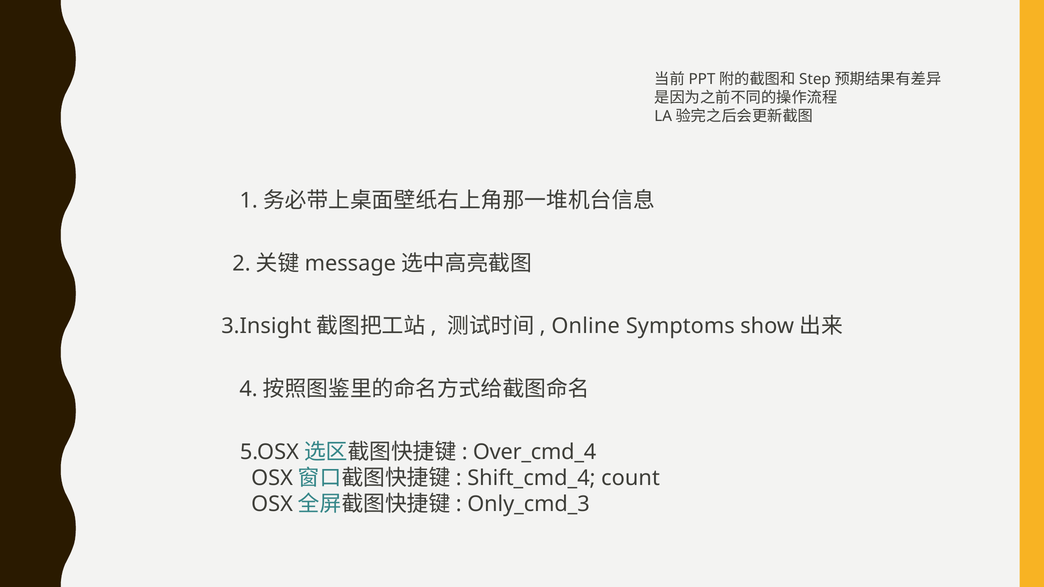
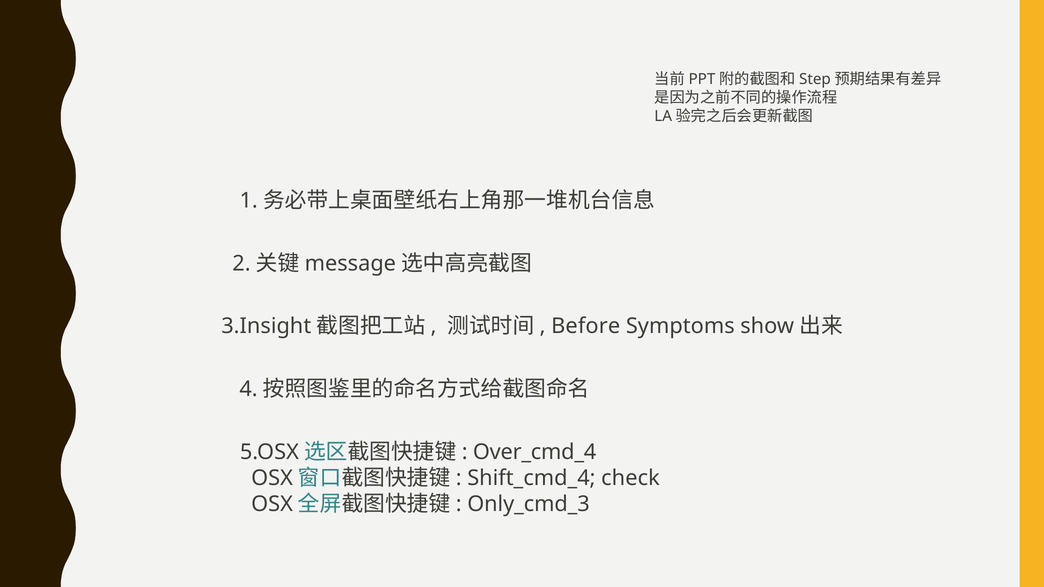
Online: Online -> Before
count: count -> check
